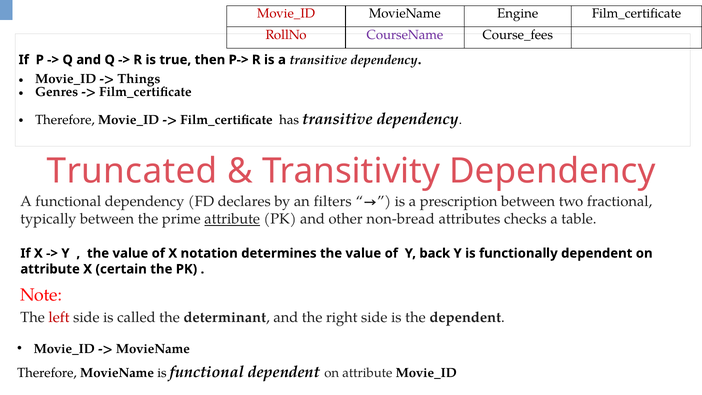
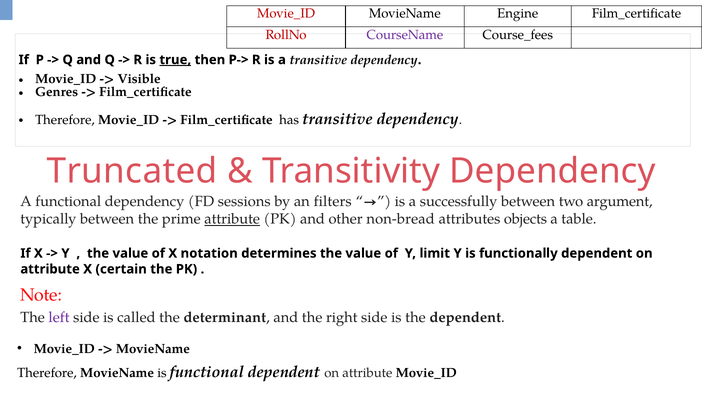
true underline: none -> present
Things: Things -> Visible
declares: declares -> sessions
prescription: prescription -> successfully
fractional: fractional -> argument
checks: checks -> objects
back: back -> limit
left colour: red -> purple
